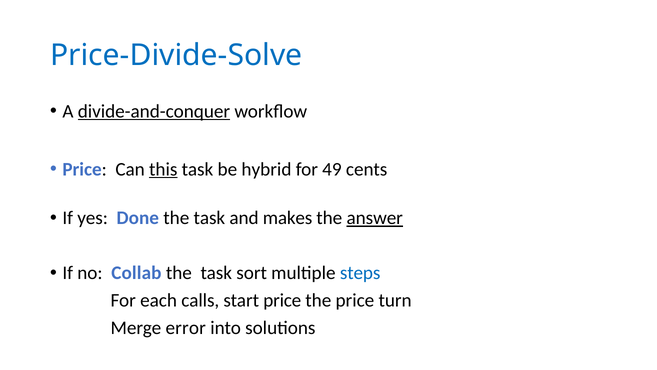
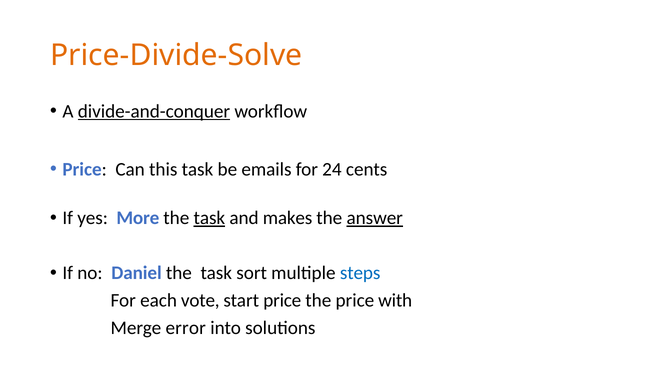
Price-Divide-Solve colour: blue -> orange
this underline: present -> none
hybrid: hybrid -> emails
49: 49 -> 24
Done: Done -> More
task at (209, 218) underline: none -> present
Collab: Collab -> Daniel
calls: calls -> vote
turn: turn -> with
